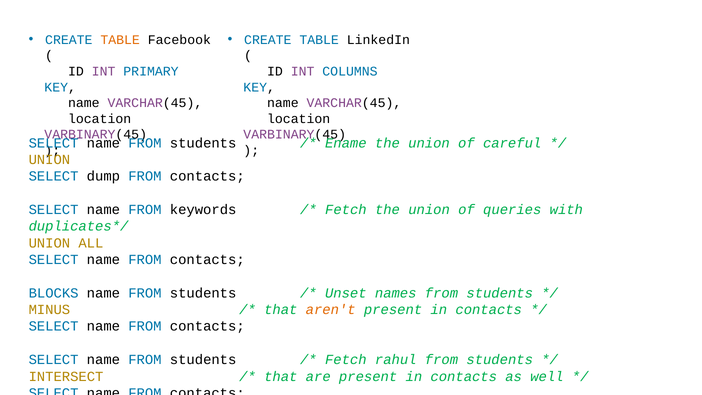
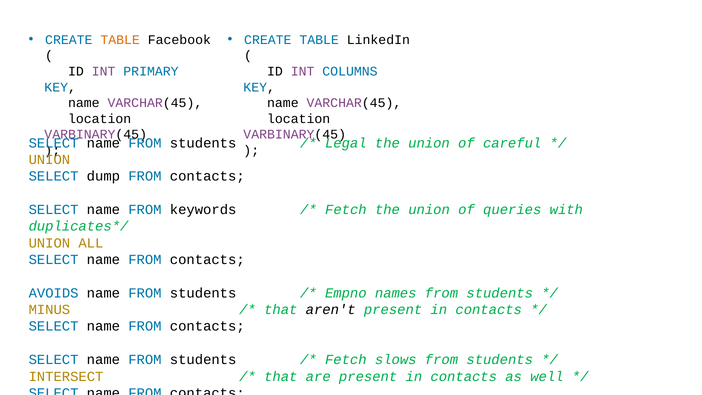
Ename: Ename -> Legal
BLOCKS: BLOCKS -> AVOIDS
Unset: Unset -> Empno
aren't colour: orange -> black
rahul: rahul -> slows
